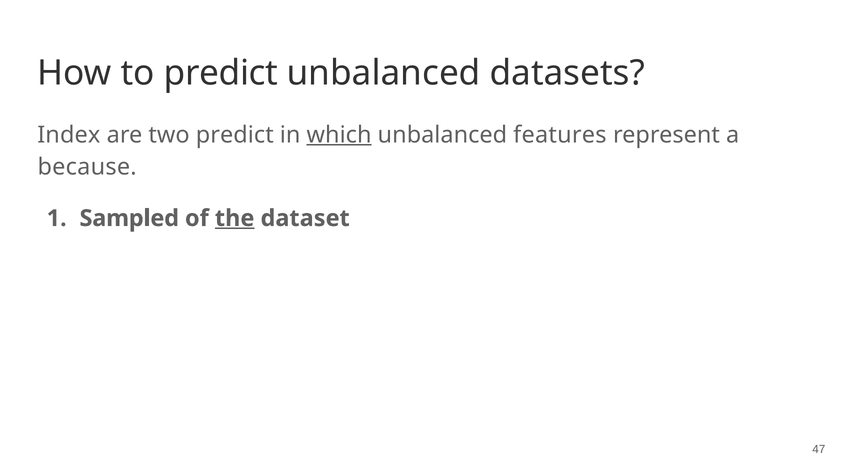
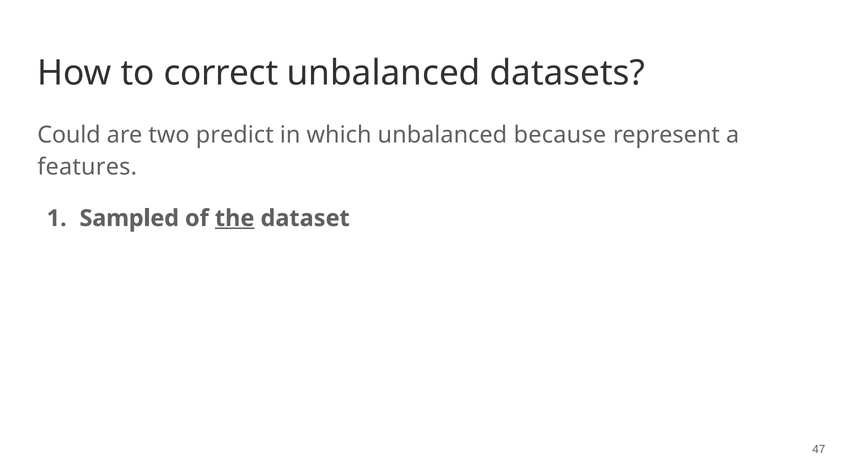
to predict: predict -> correct
Index: Index -> Could
which underline: present -> none
features: features -> because
because: because -> features
